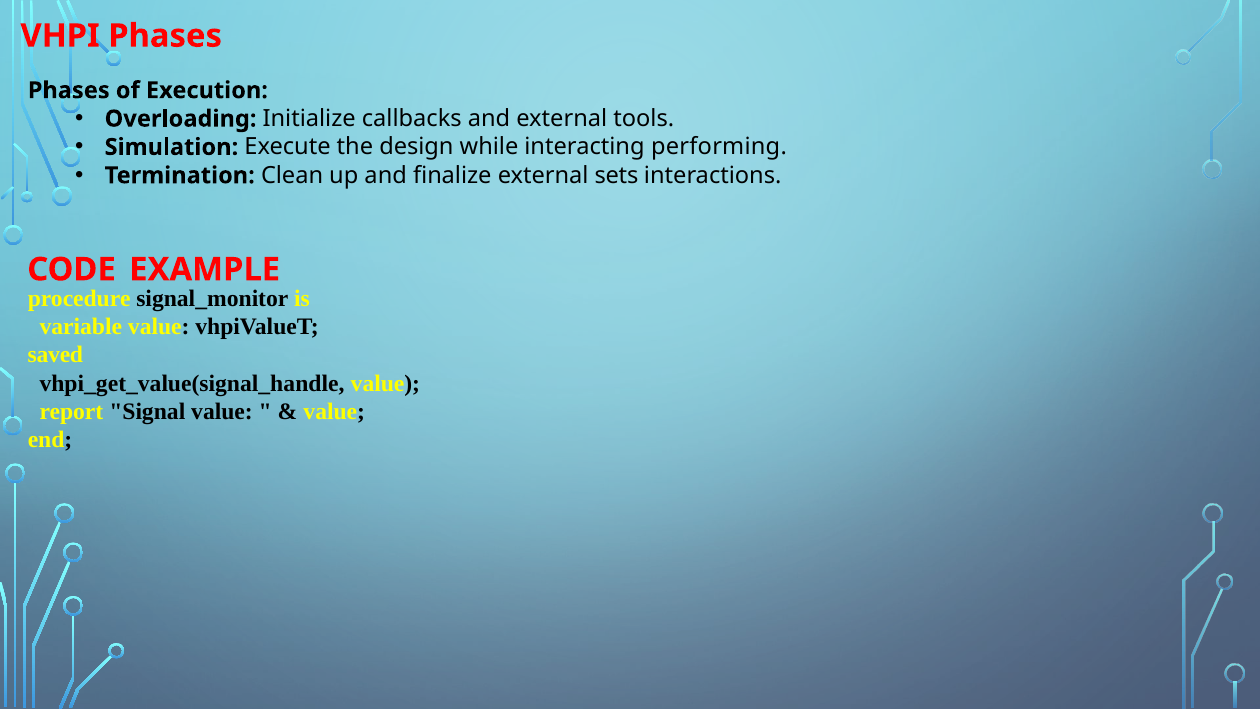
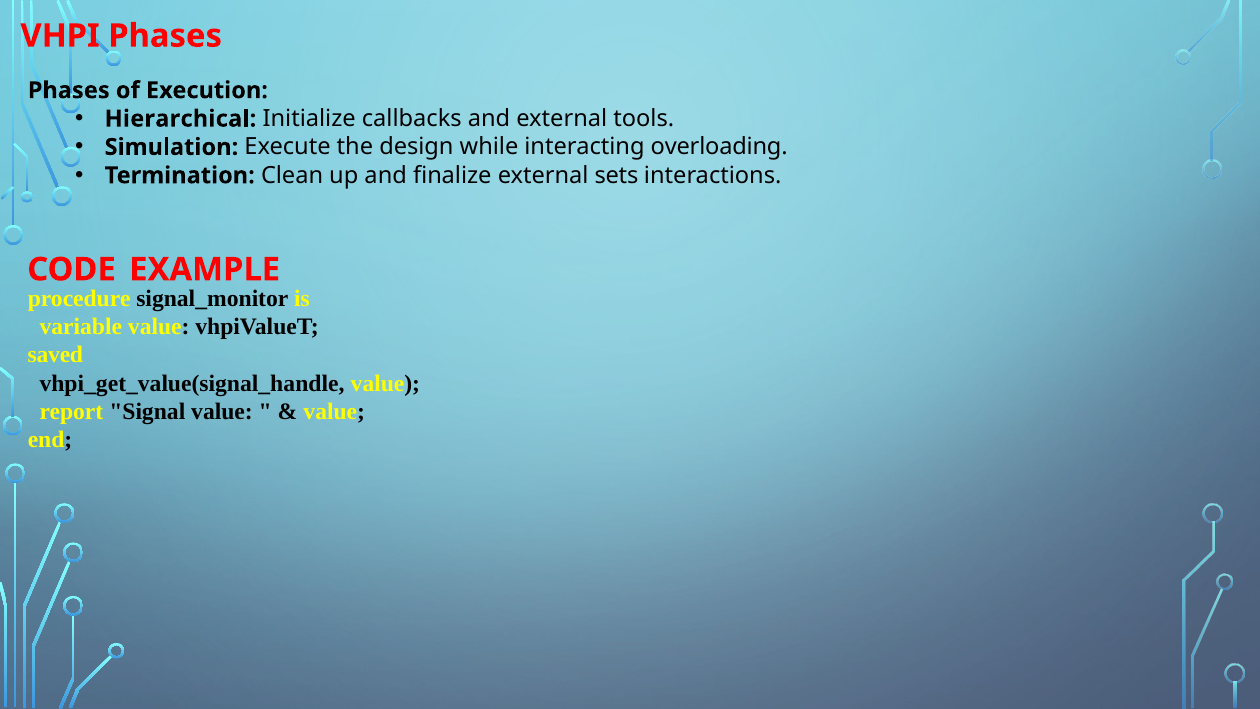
Overloading: Overloading -> Hierarchical
performing: performing -> overloading
